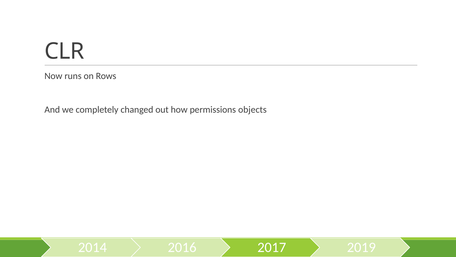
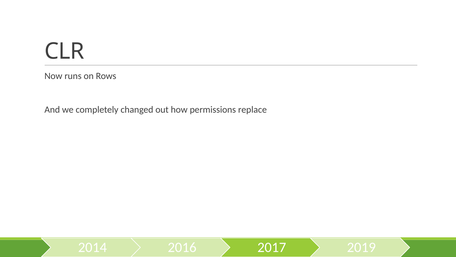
objects: objects -> replace
